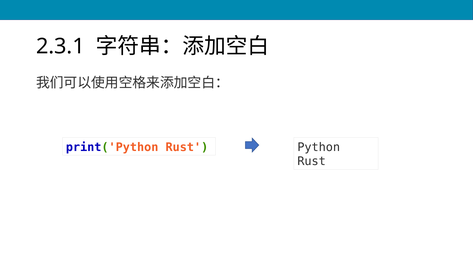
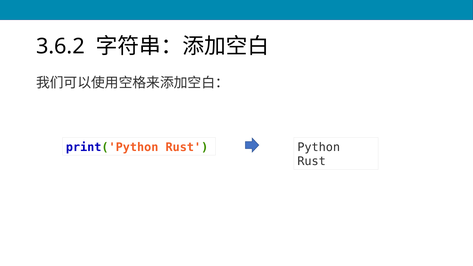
2.3.1: 2.3.1 -> 3.6.2
